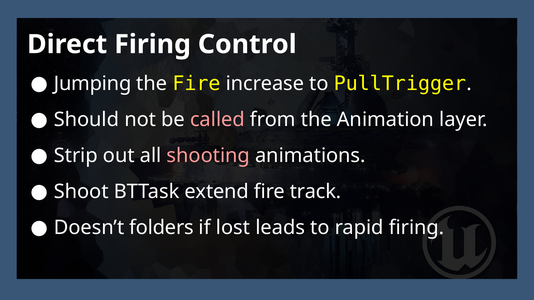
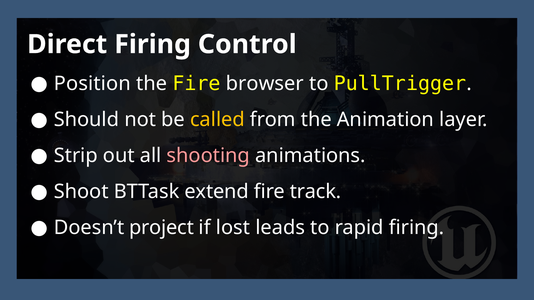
Jumping: Jumping -> Position
increase: increase -> browser
called colour: pink -> yellow
folders: folders -> project
